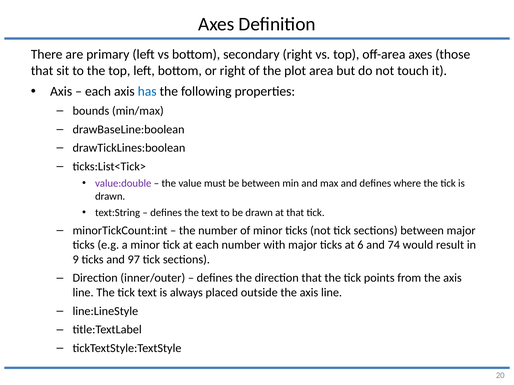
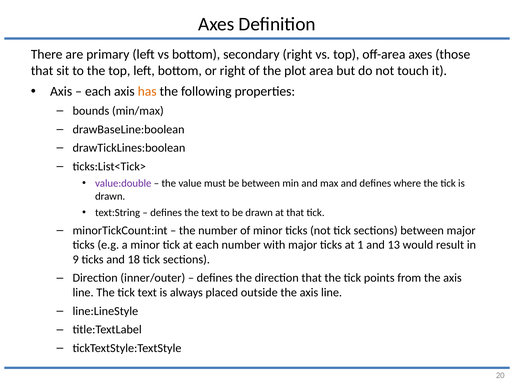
has colour: blue -> orange
6: 6 -> 1
74: 74 -> 13
97: 97 -> 18
